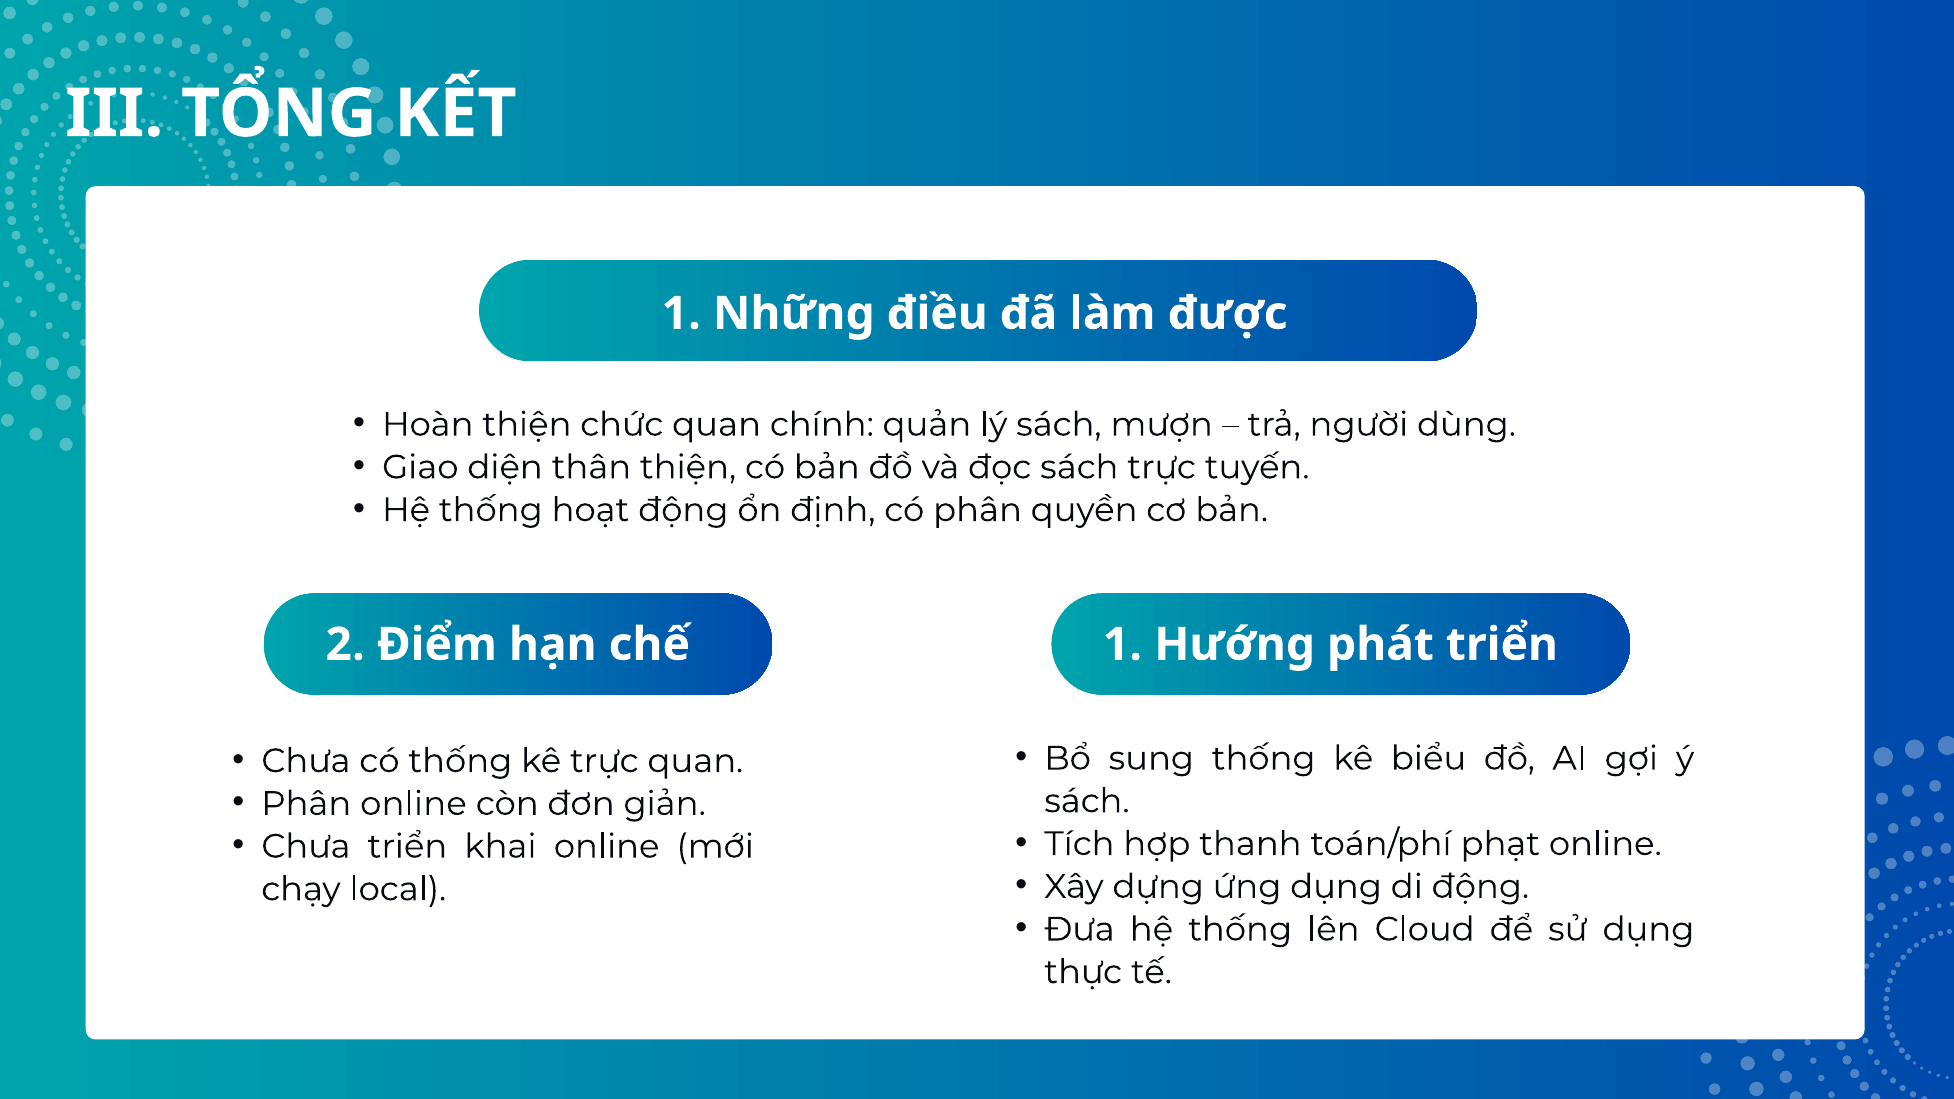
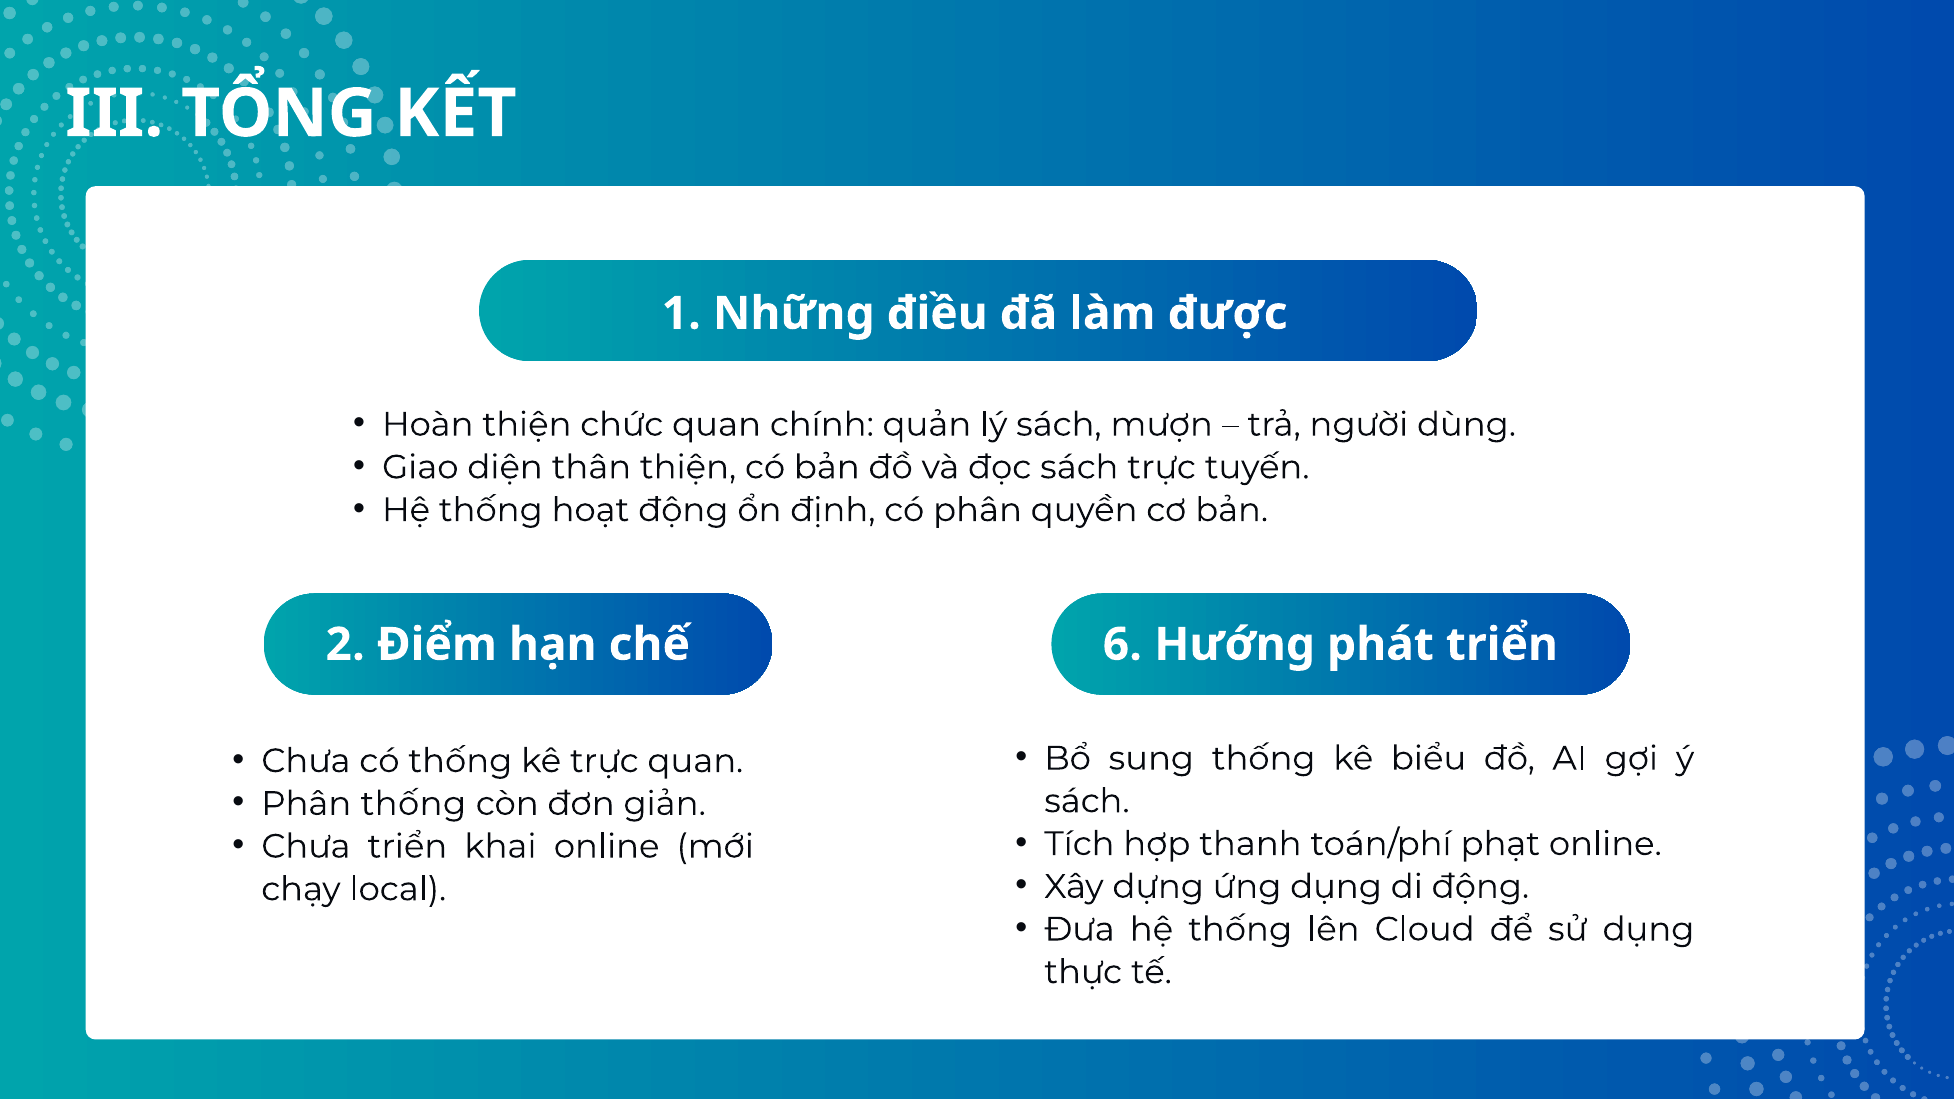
chế 1: 1 -> 6
Phân online: online -> thống
